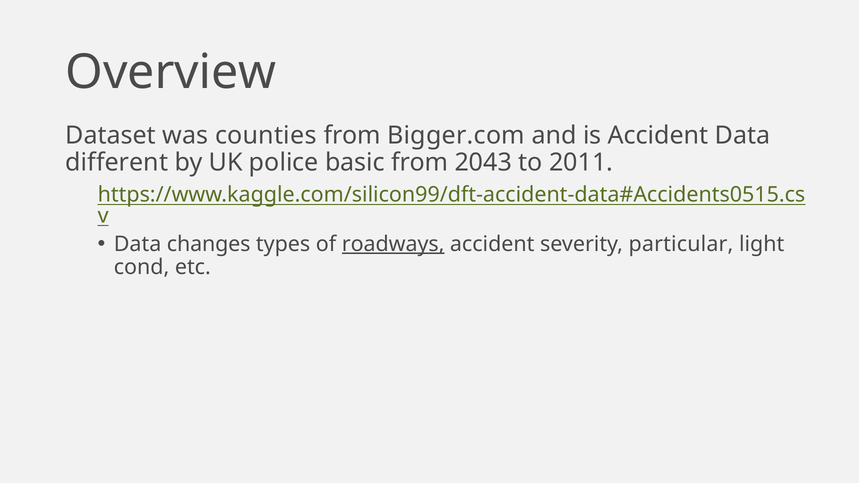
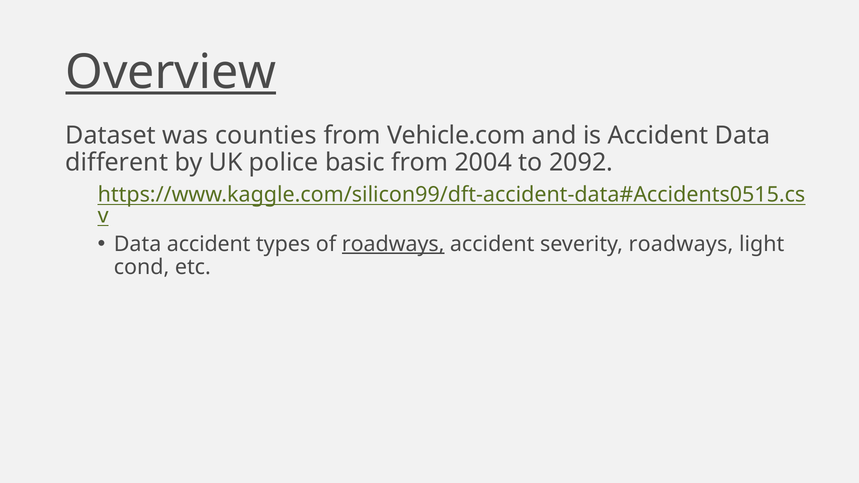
Overview underline: none -> present
Bigger.com: Bigger.com -> Vehicle.com
2043: 2043 -> 2004
2011: 2011 -> 2092
Data changes: changes -> accident
severity particular: particular -> roadways
